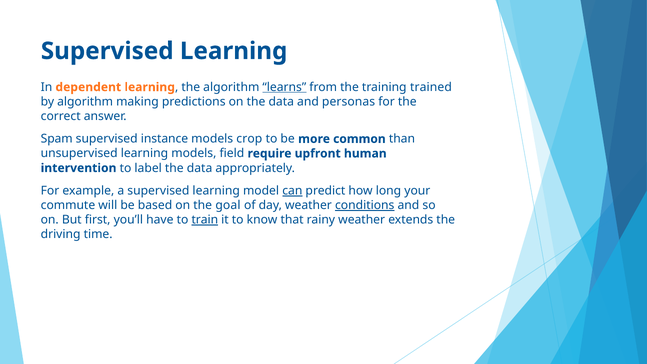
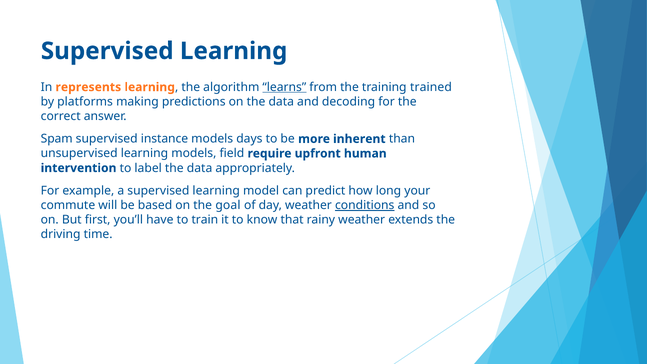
dependent: dependent -> represents
by algorithm: algorithm -> platforms
personas: personas -> decoding
crop: crop -> days
common: common -> inherent
can underline: present -> none
train underline: present -> none
